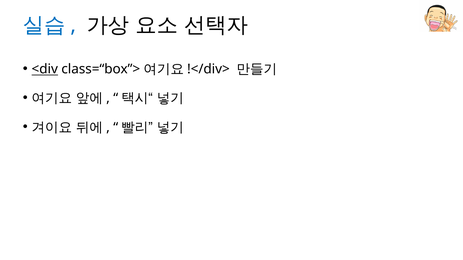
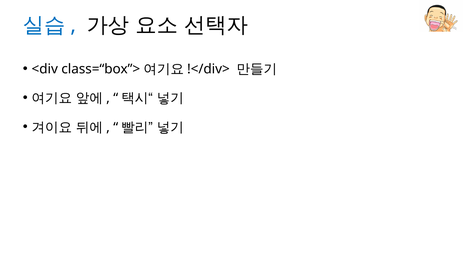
<div underline: present -> none
